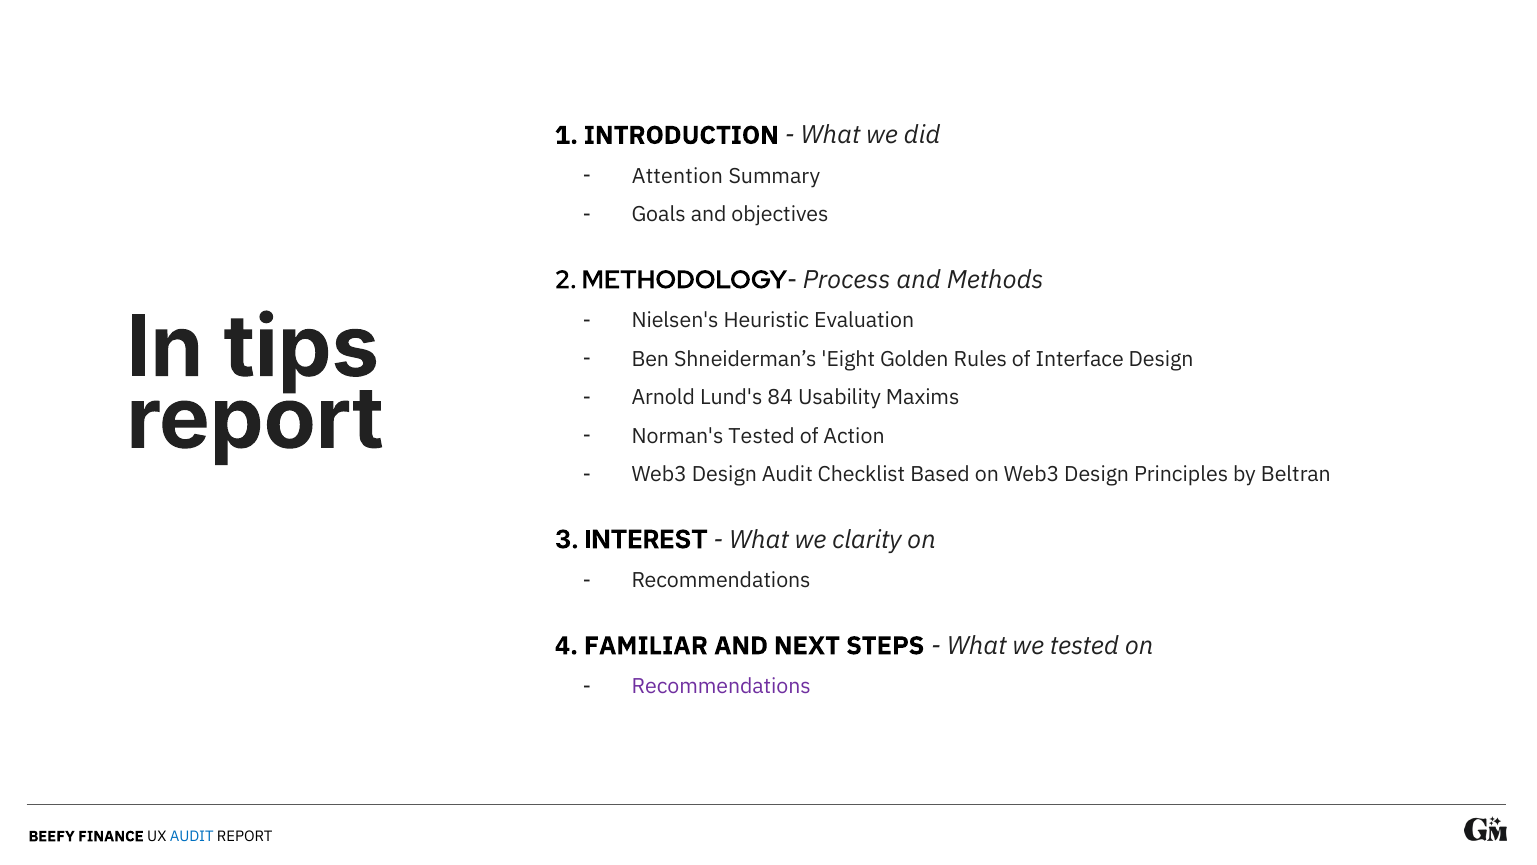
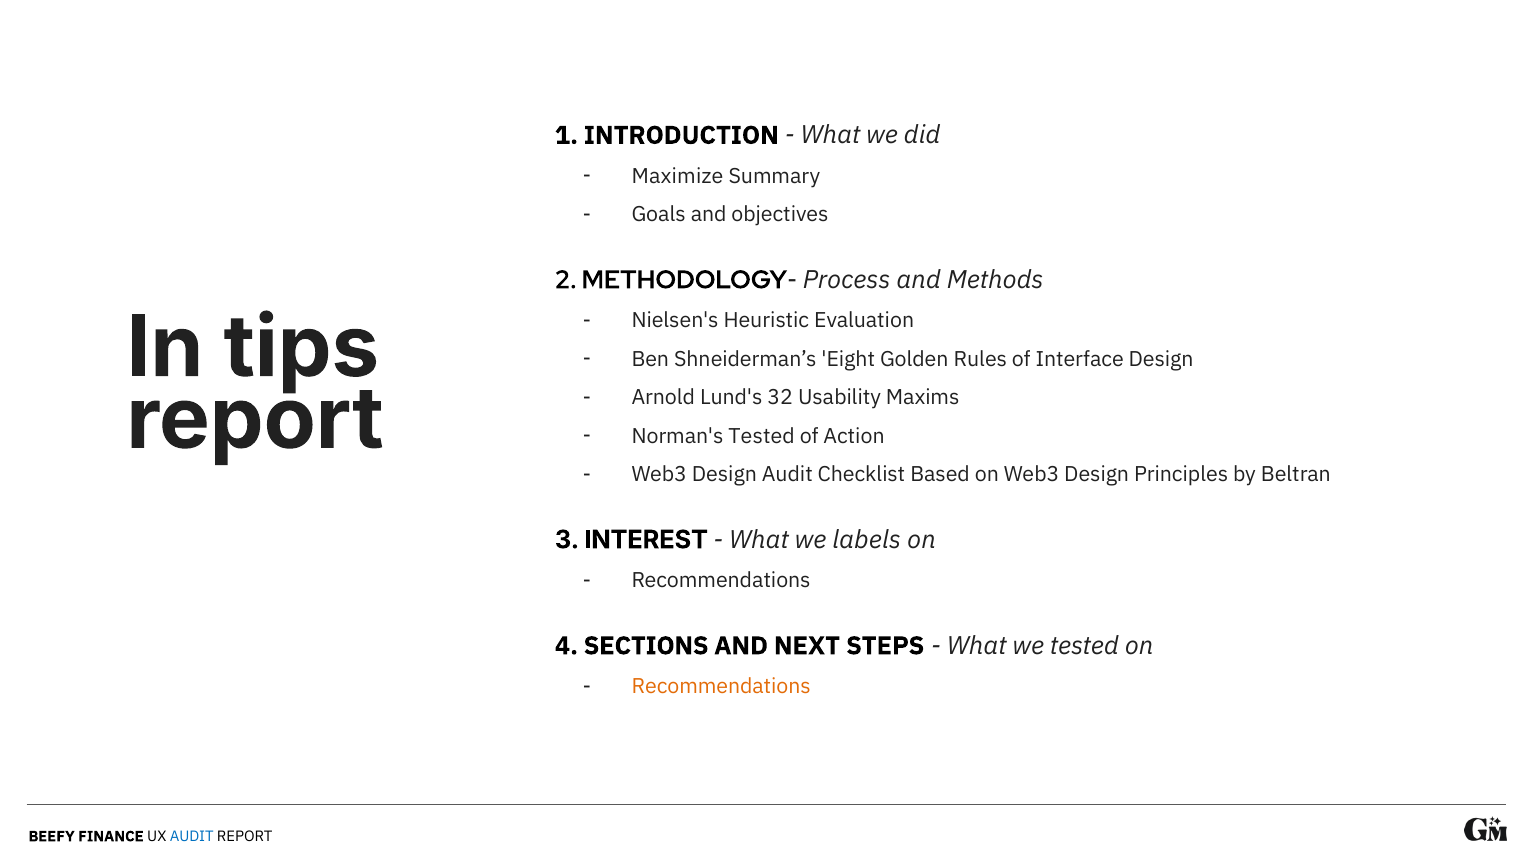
Attention: Attention -> Maximize
84: 84 -> 32
clarity: clarity -> labels
FAMILIAR: FAMILIAR -> SECTIONS
Recommendations at (721, 686) colour: purple -> orange
